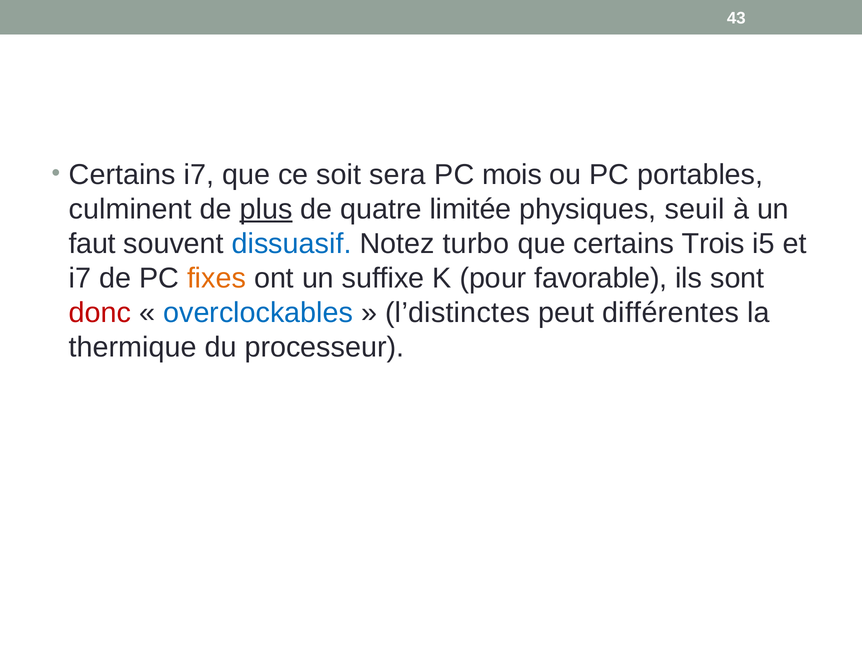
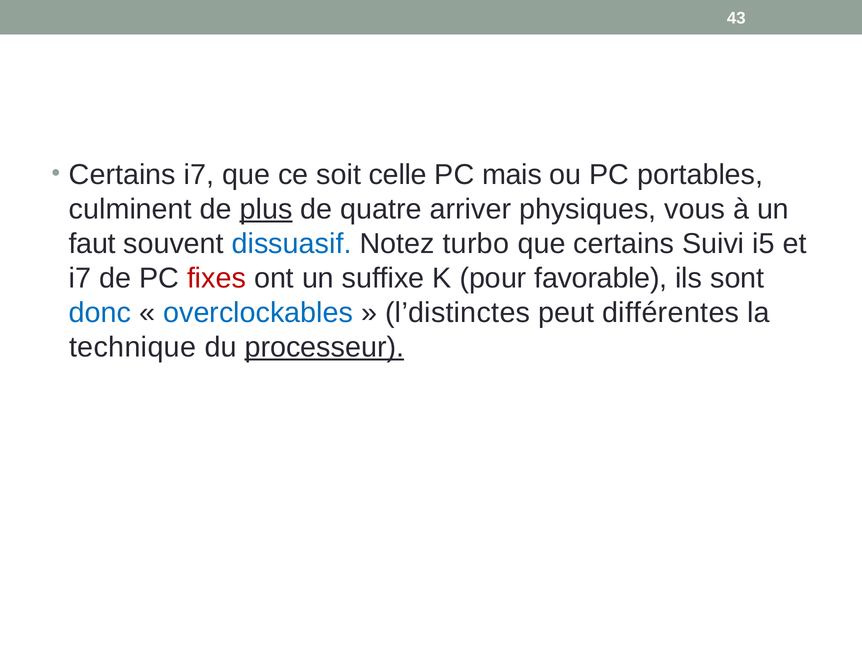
sera: sera -> celle
mois: mois -> mais
limitée: limitée -> arriver
seuil: seuil -> vous
Trois: Trois -> Suivi
fixes colour: orange -> red
donc colour: red -> blue
thermique: thermique -> technique
processeur underline: none -> present
